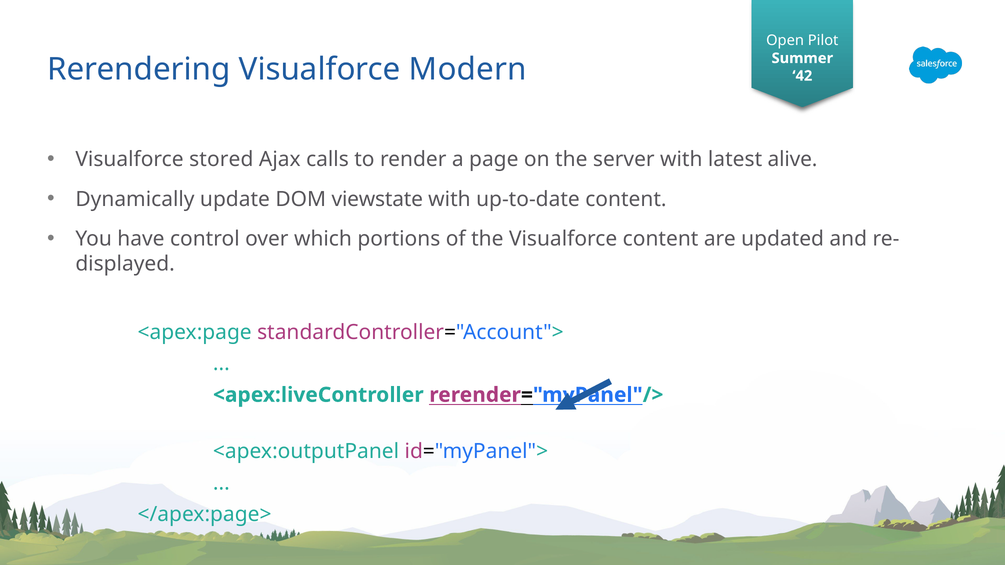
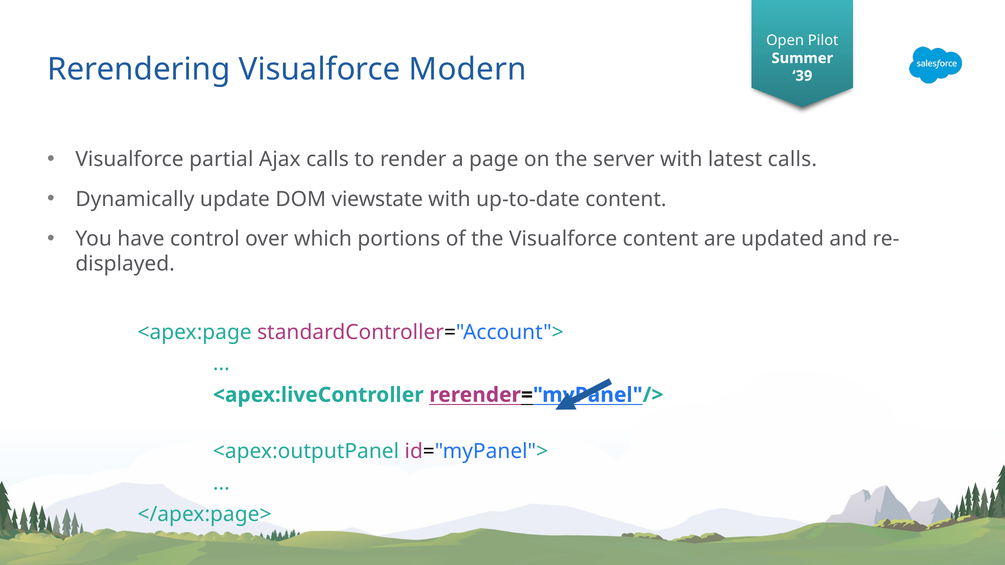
42: 42 -> 39
stored: stored -> partial
latest alive: alive -> calls
